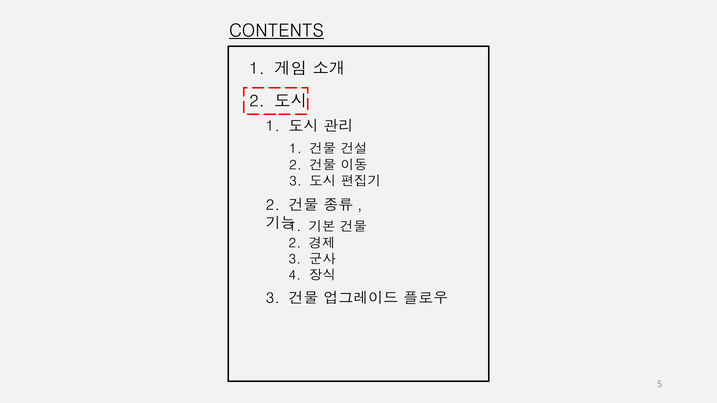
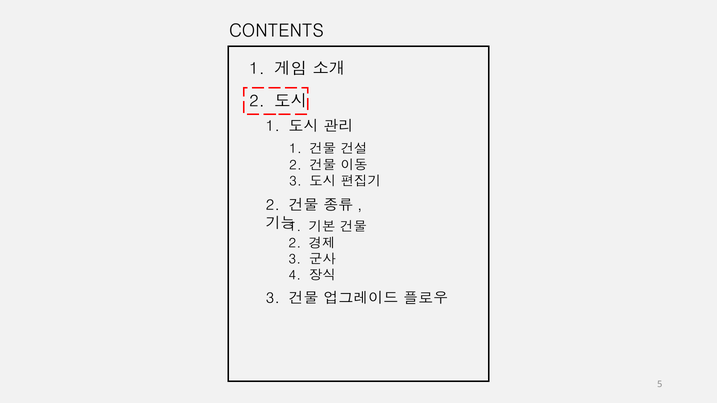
CONTENTS underline: present -> none
